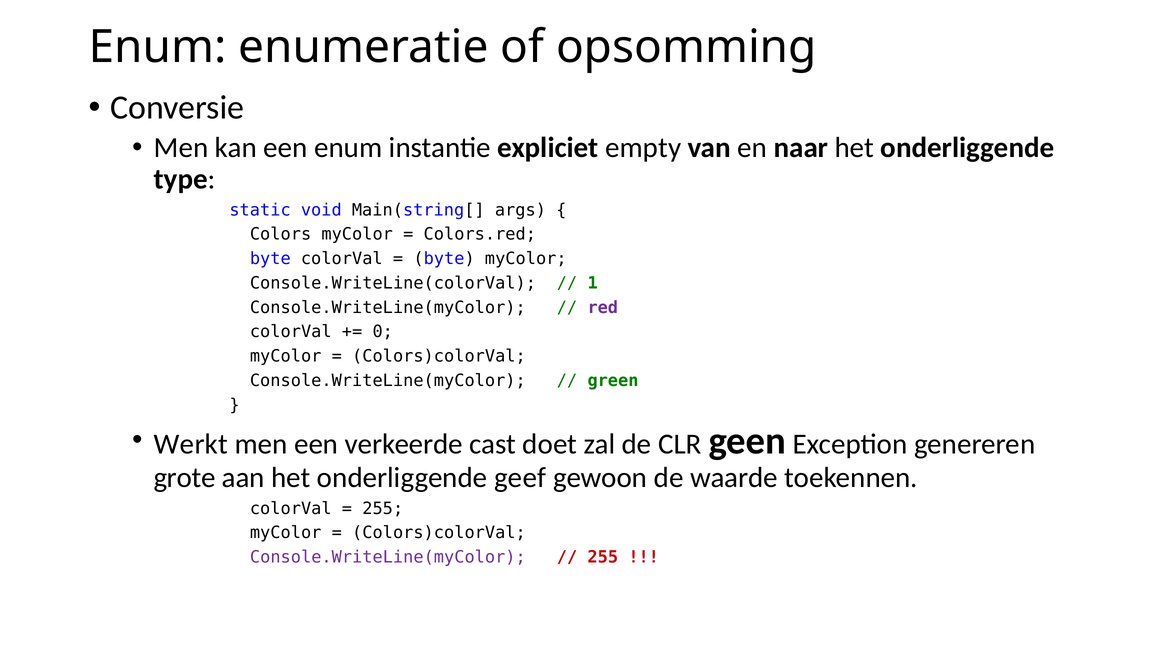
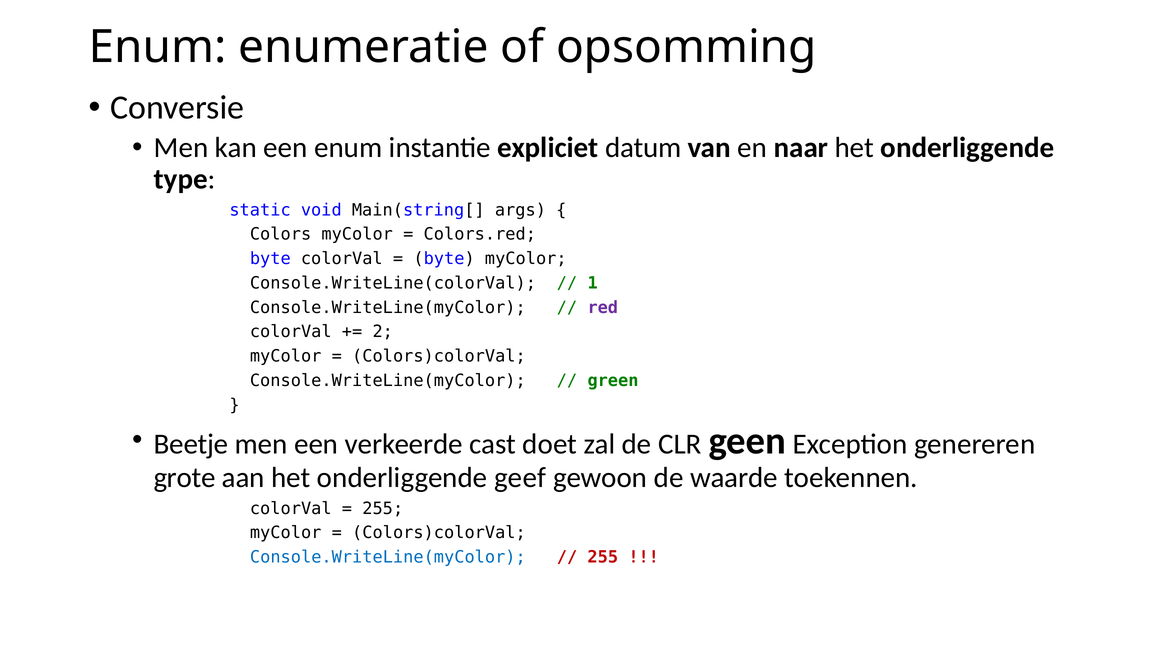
empty: empty -> datum
0: 0 -> 2
Werkt: Werkt -> Beetje
Console.WriteLine(myColor at (388, 558) colour: purple -> blue
